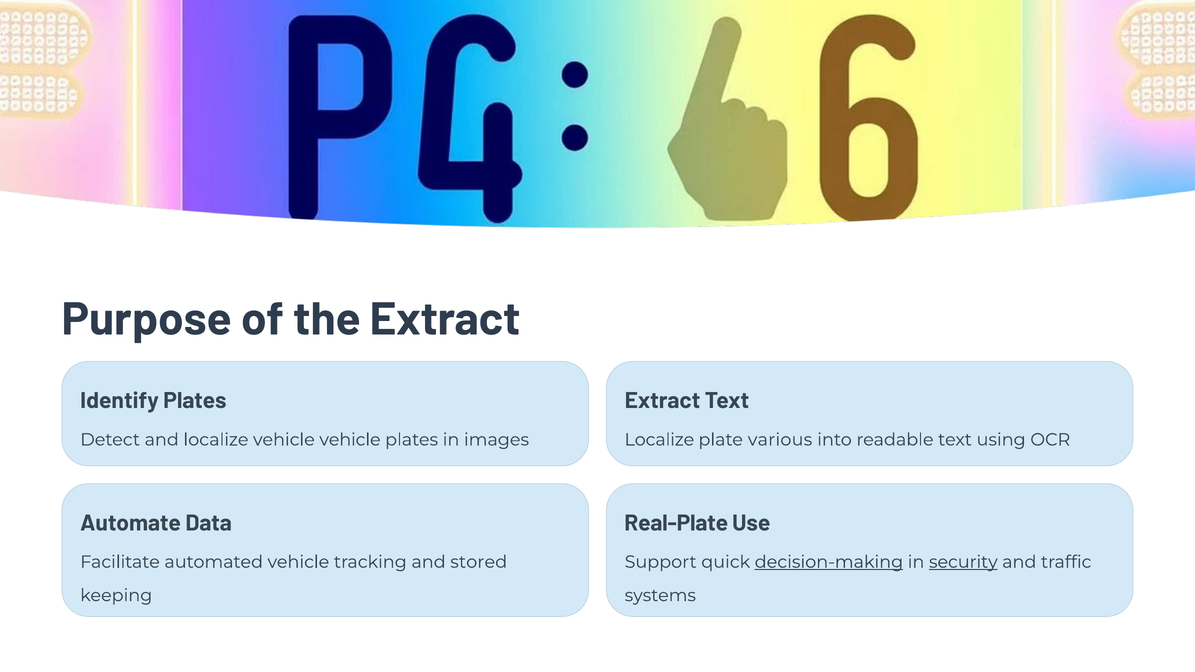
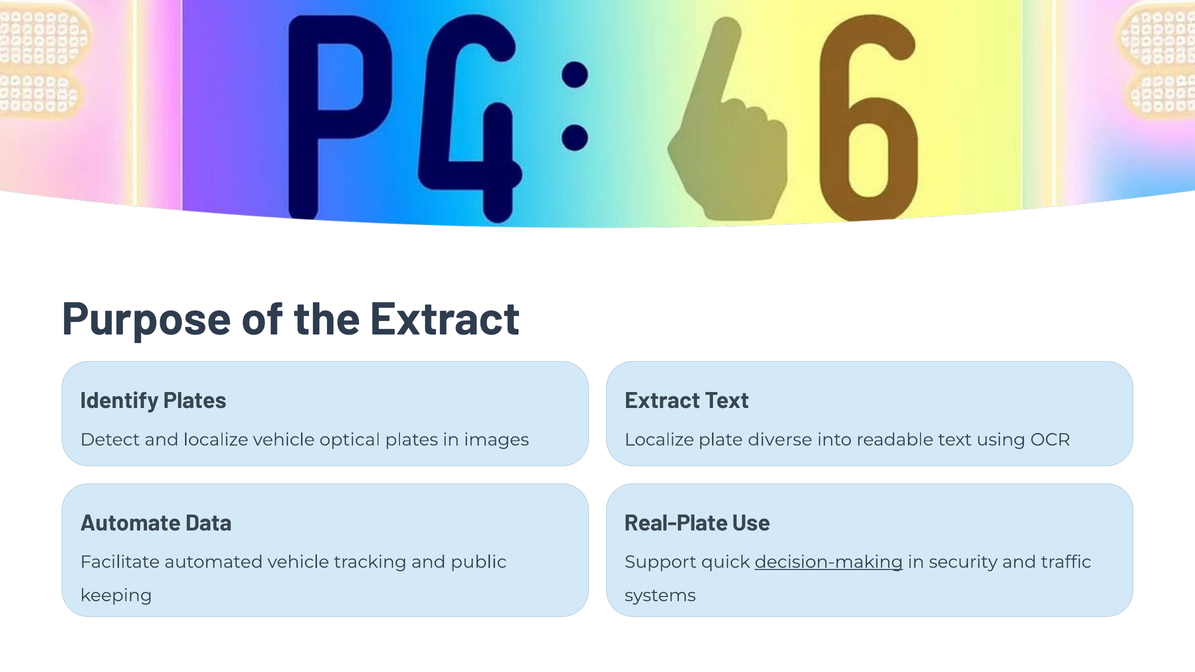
vehicle vehicle: vehicle -> optical
various: various -> diverse
stored: stored -> public
security underline: present -> none
